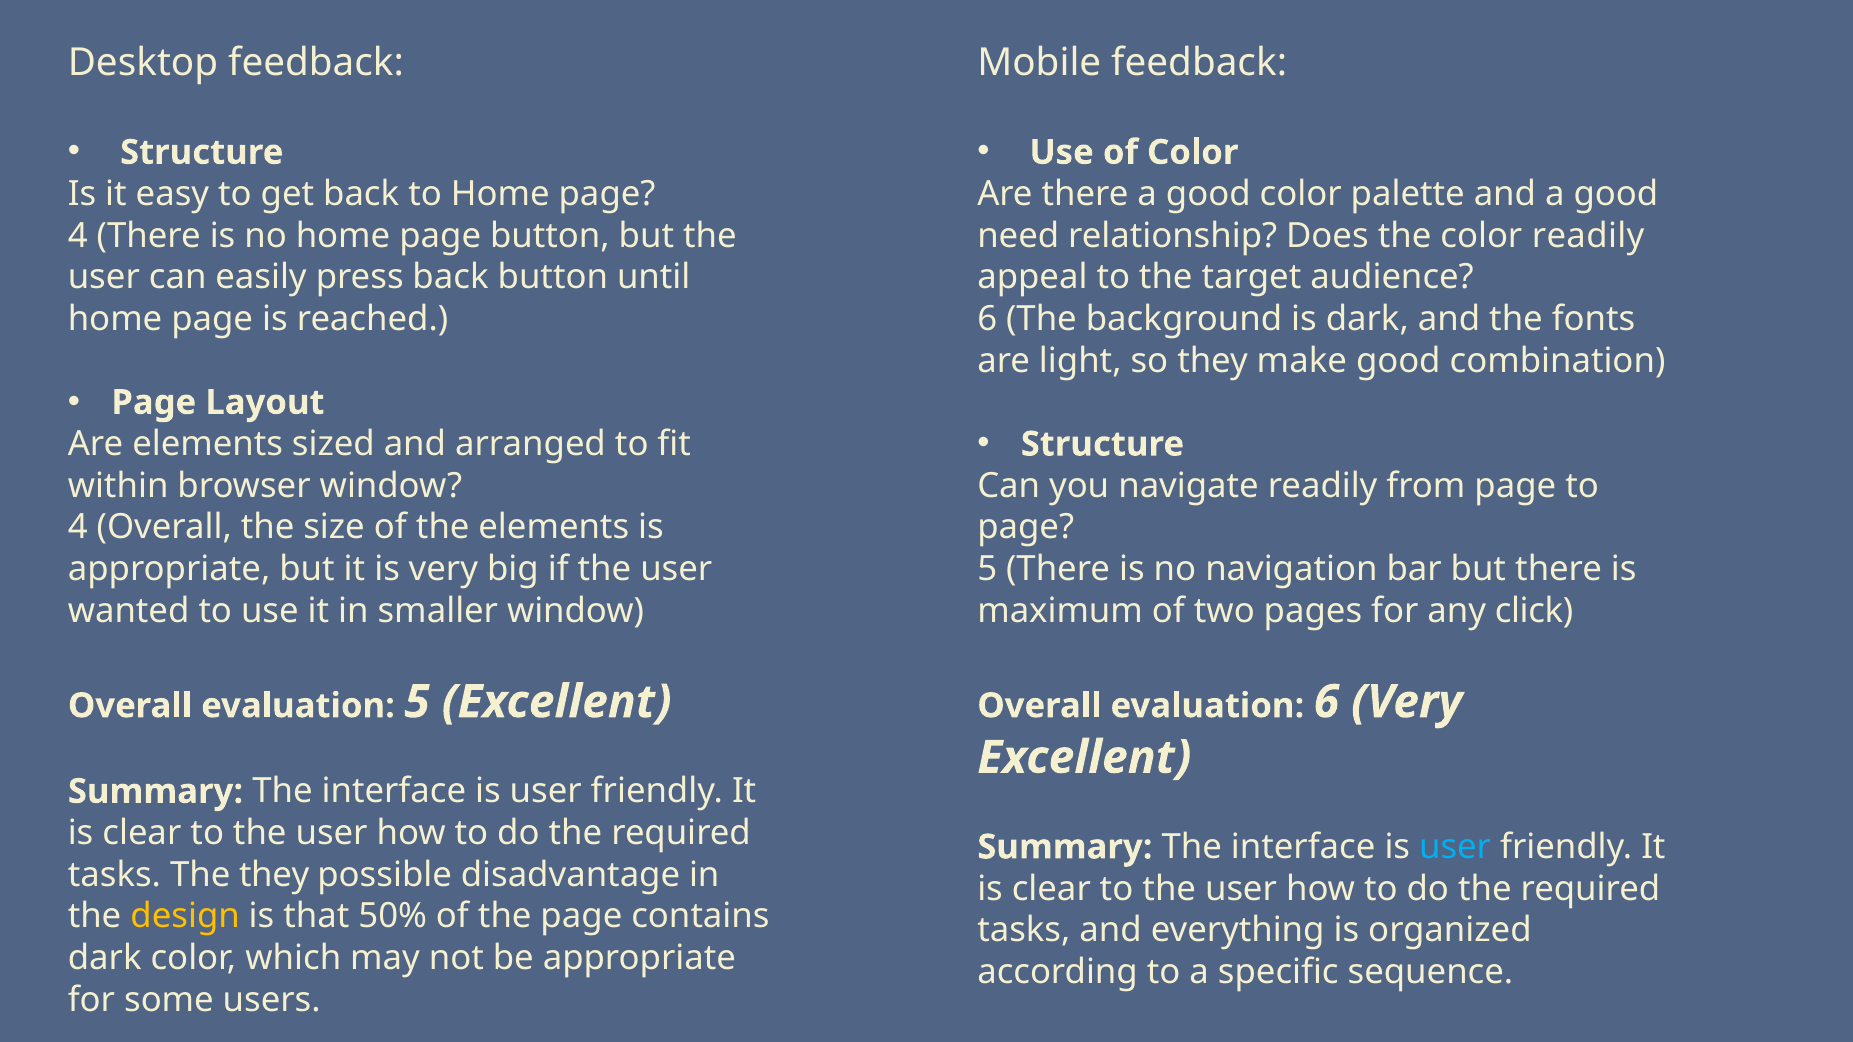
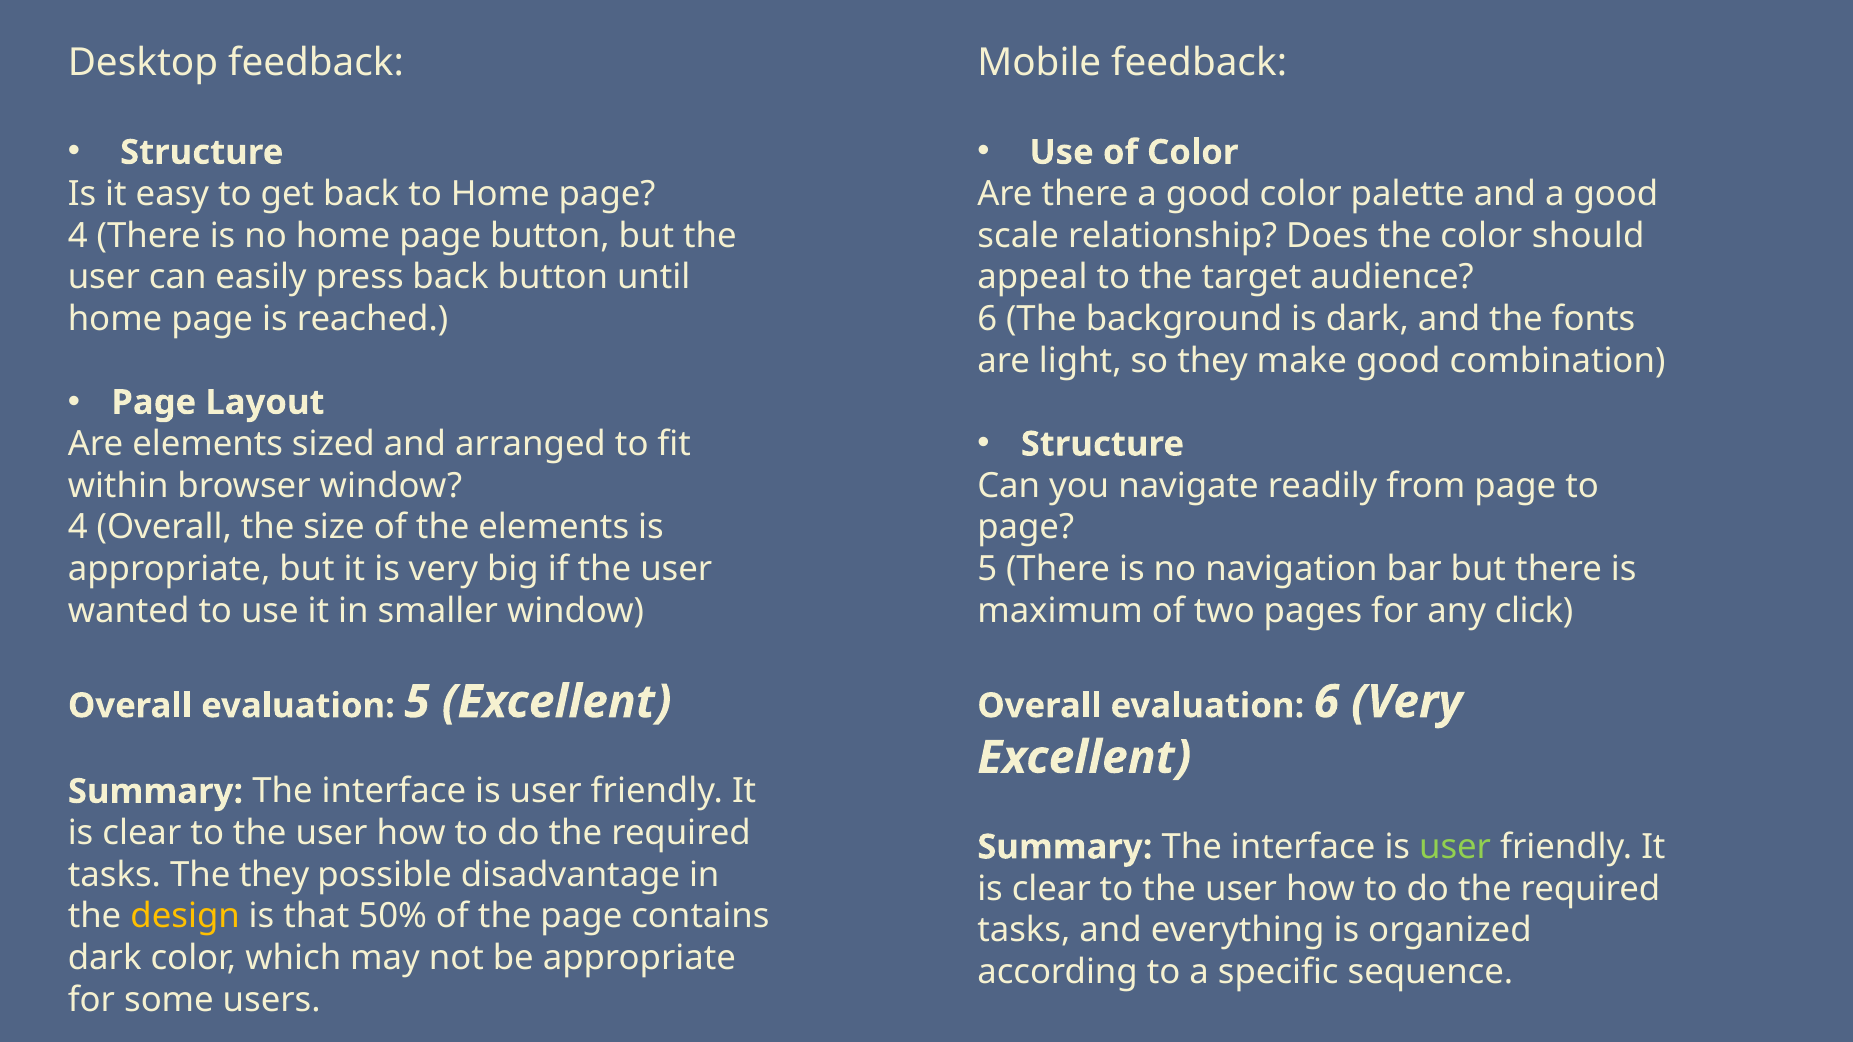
need: need -> scale
color readily: readily -> should
user at (1455, 847) colour: light blue -> light green
